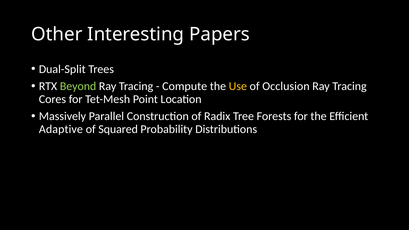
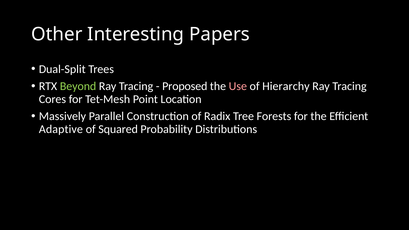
Compute: Compute -> Proposed
Use colour: yellow -> pink
Occlusion: Occlusion -> Hierarchy
